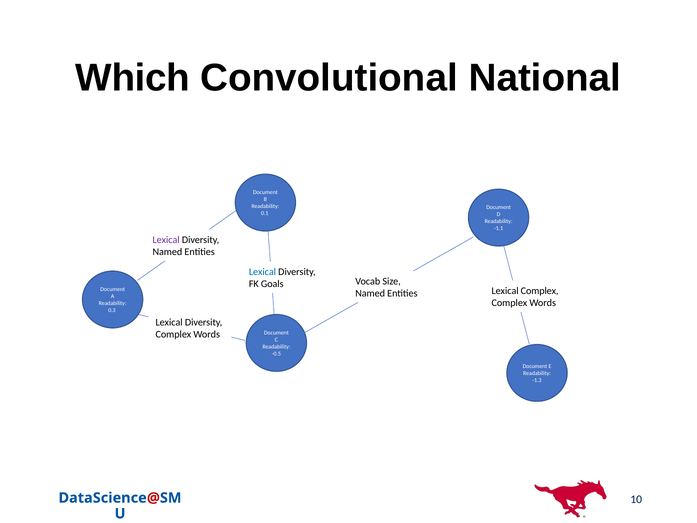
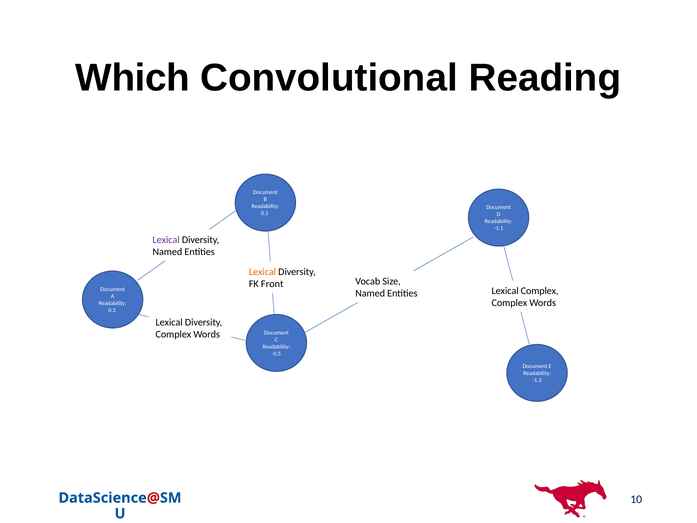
National: National -> Reading
Lexical at (262, 272) colour: blue -> orange
Goals: Goals -> Front
